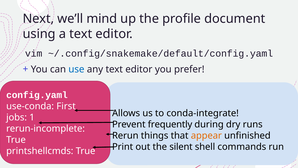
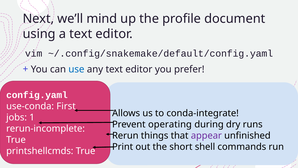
frequently: frequently -> operating
appear colour: orange -> purple
silent: silent -> short
